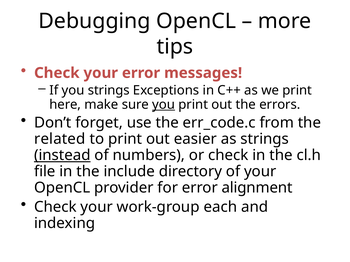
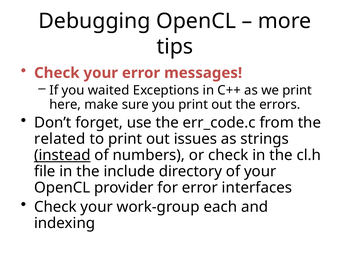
you strings: strings -> waited
you at (164, 105) underline: present -> none
easier: easier -> issues
alignment: alignment -> interfaces
